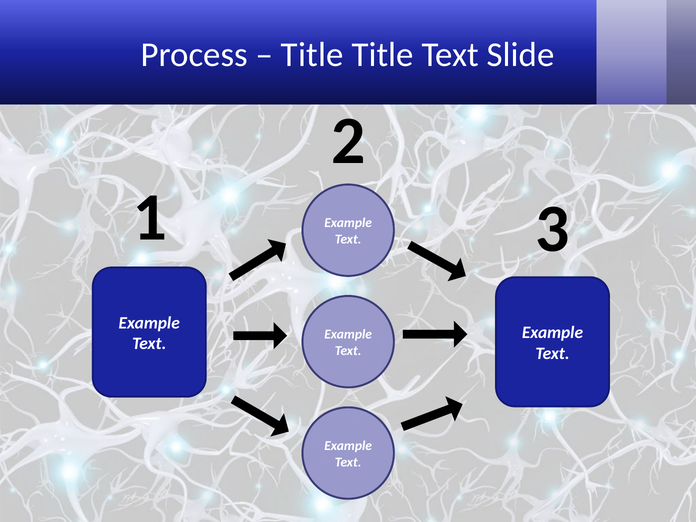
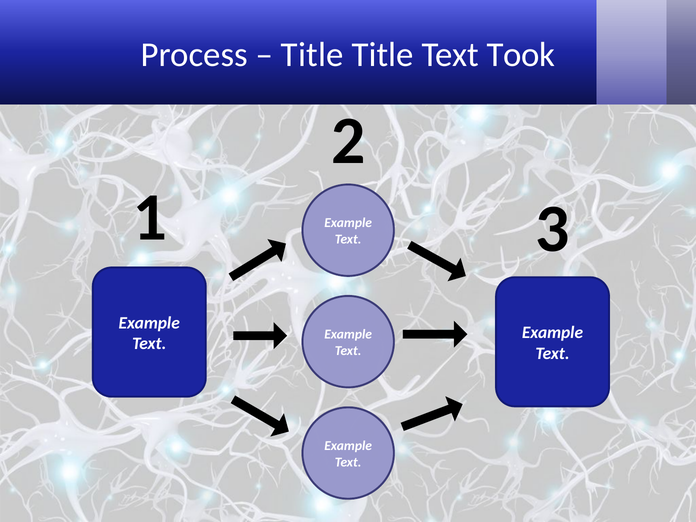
Slide: Slide -> Took
